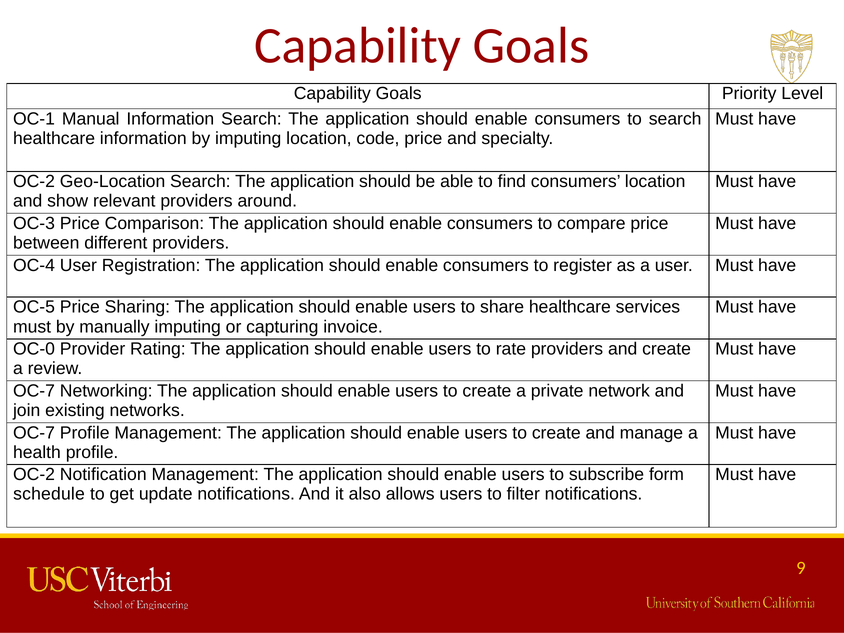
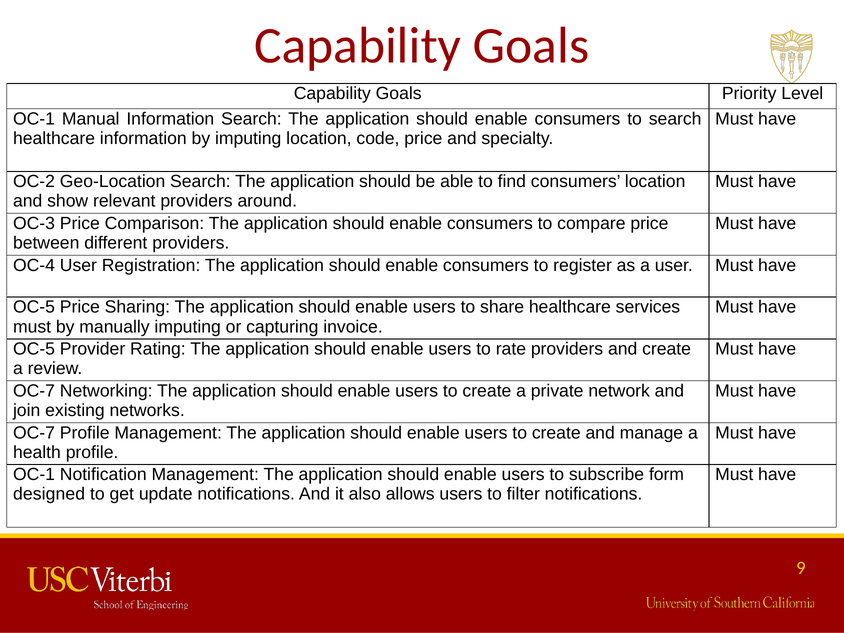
OC-0 at (34, 349): OC-0 -> OC-5
OC-2 at (34, 475): OC-2 -> OC-1
schedule: schedule -> designed
